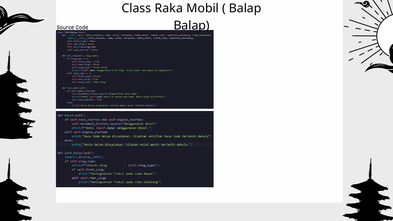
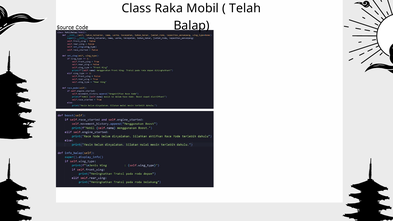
Balap at (245, 8): Balap -> Telah
